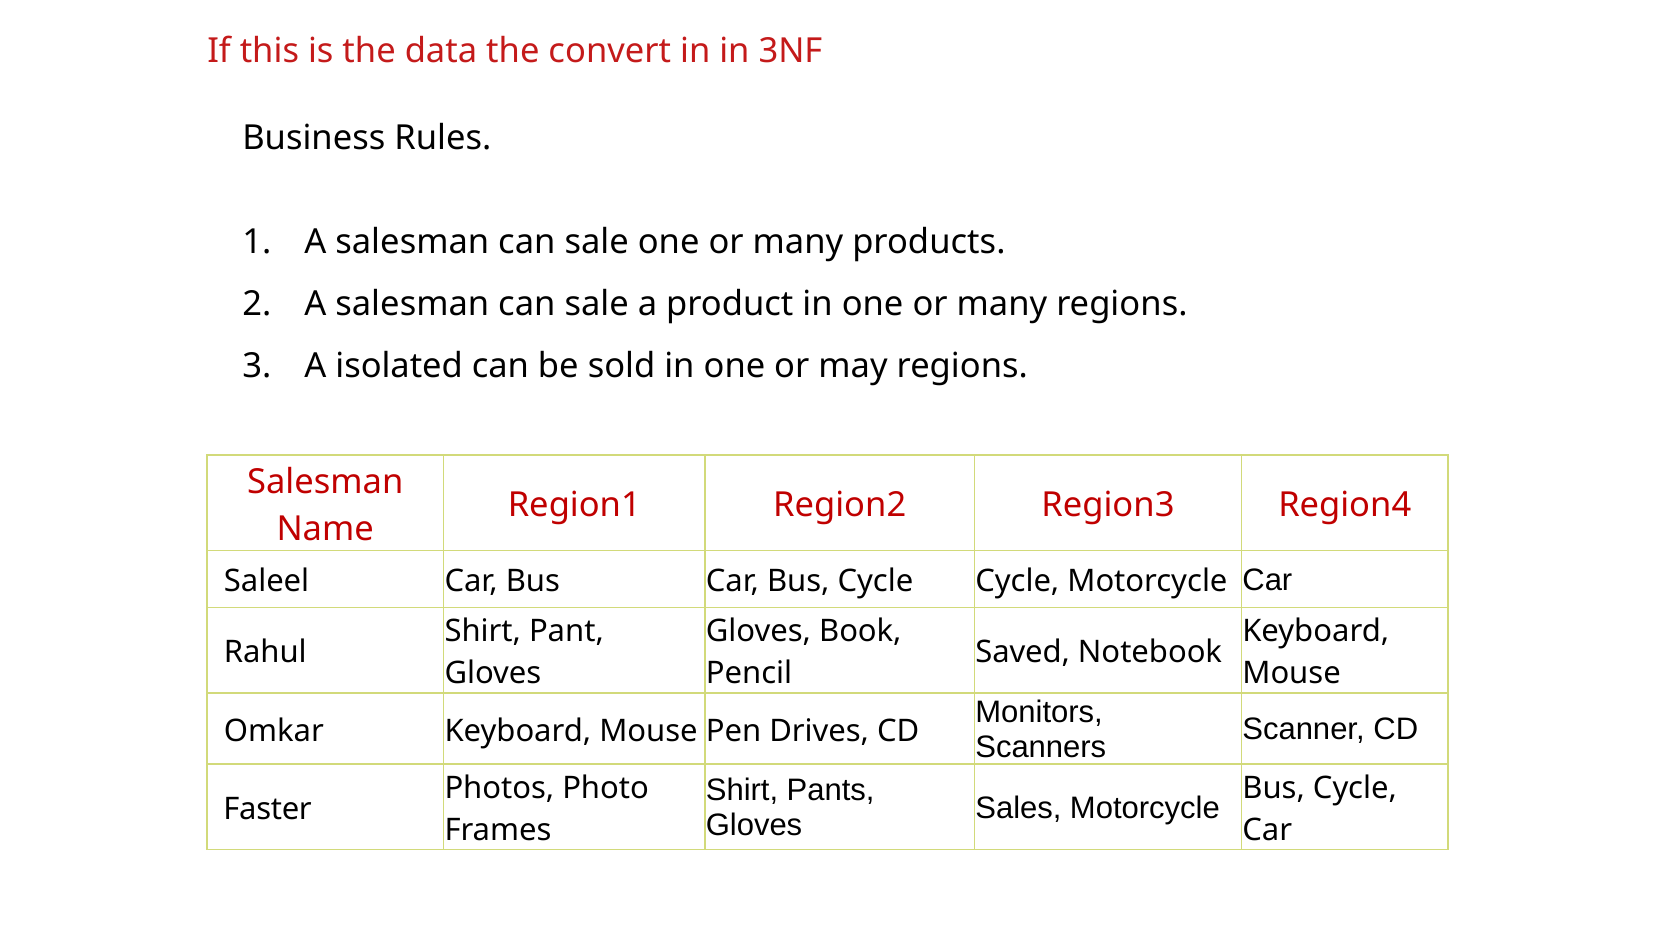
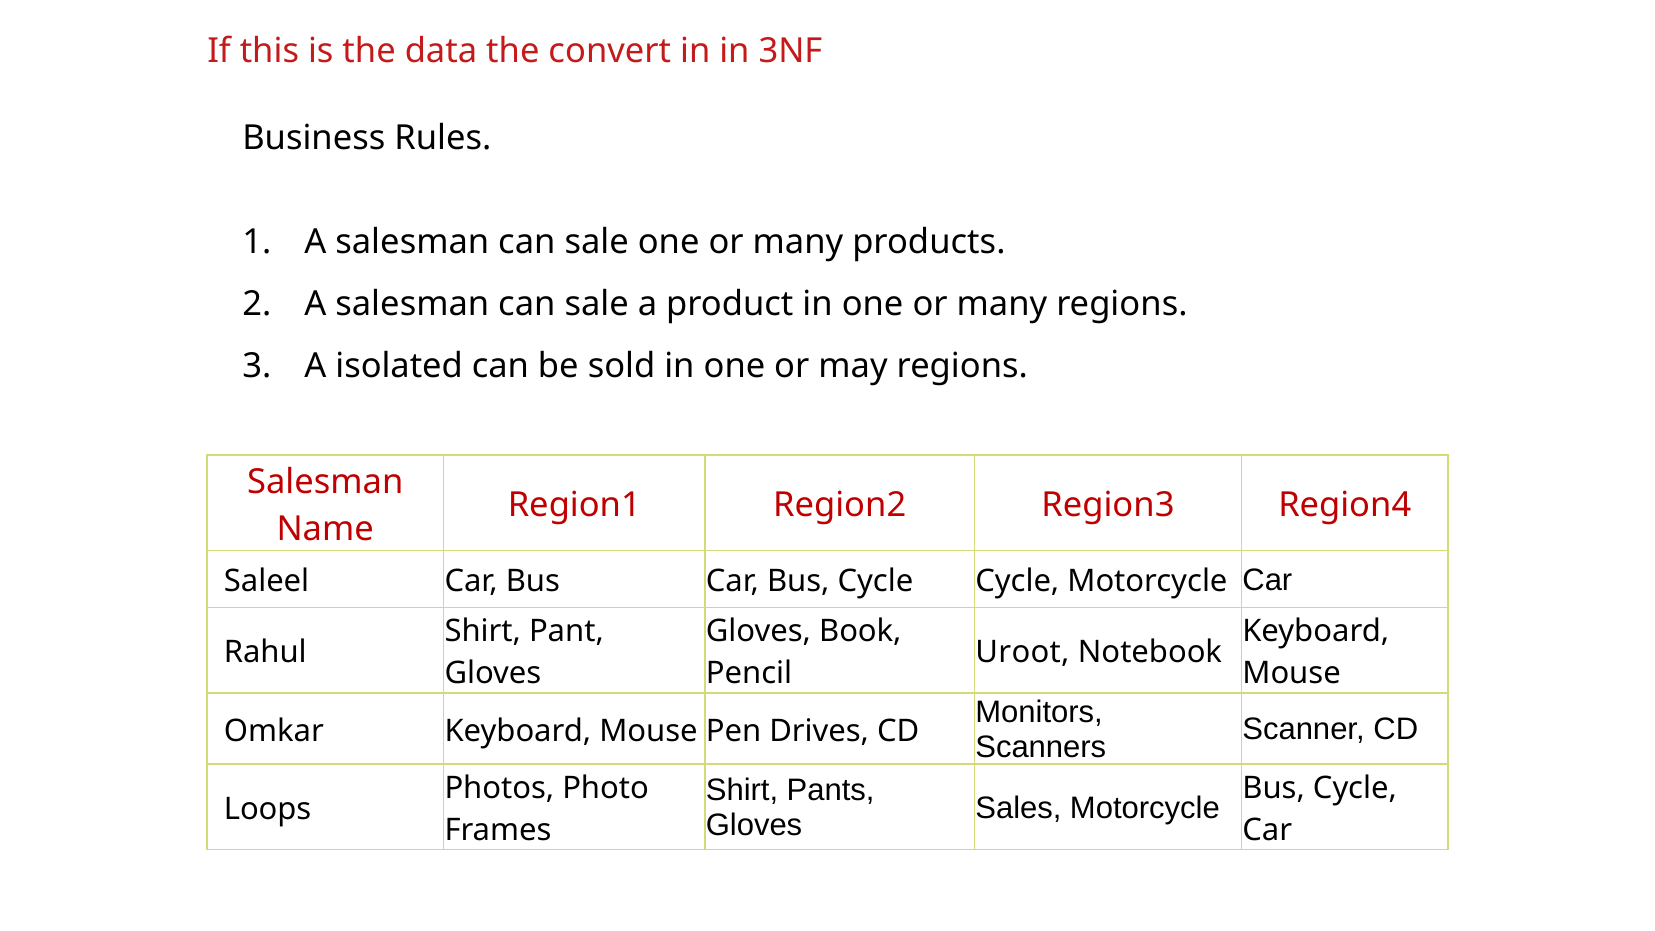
Saved: Saved -> Uroot
Faster: Faster -> Loops
